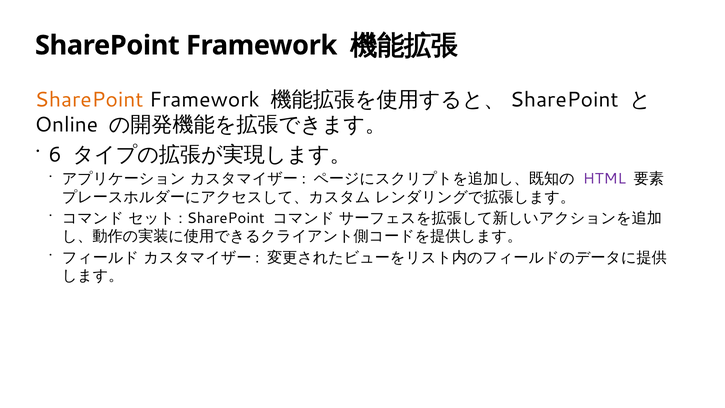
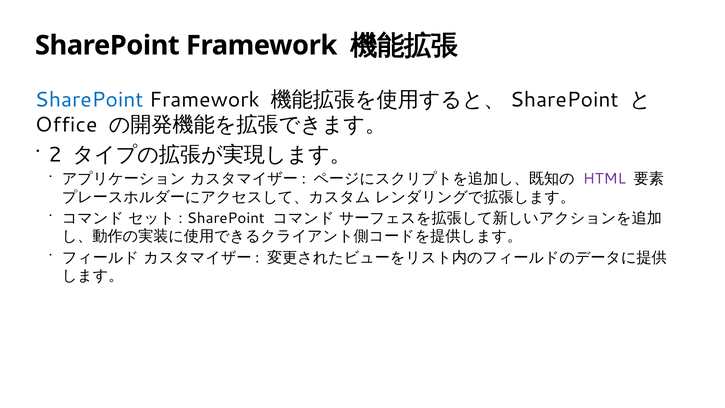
SharePoint at (89, 100) colour: orange -> blue
Online: Online -> Office
6: 6 -> 2
